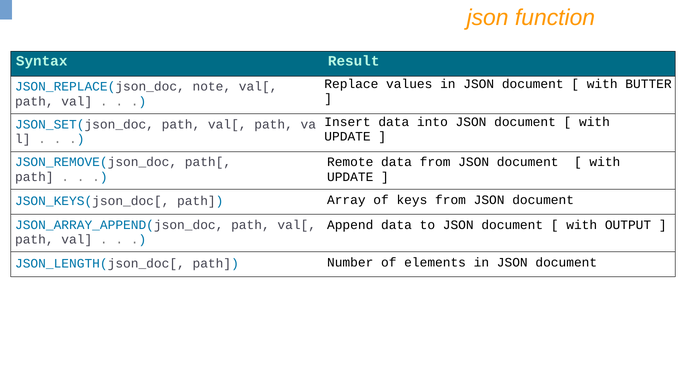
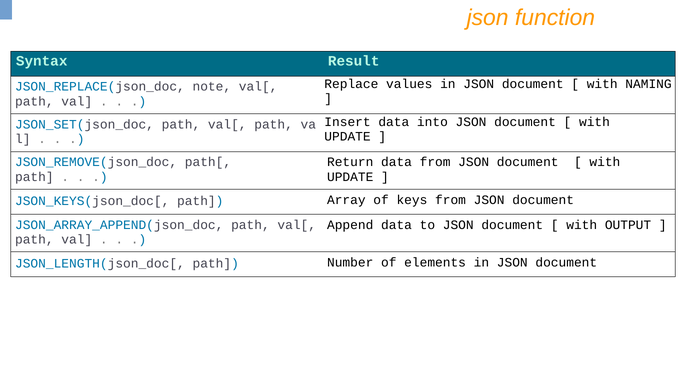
BUTTER: BUTTER -> NAMING
Remote: Remote -> Return
